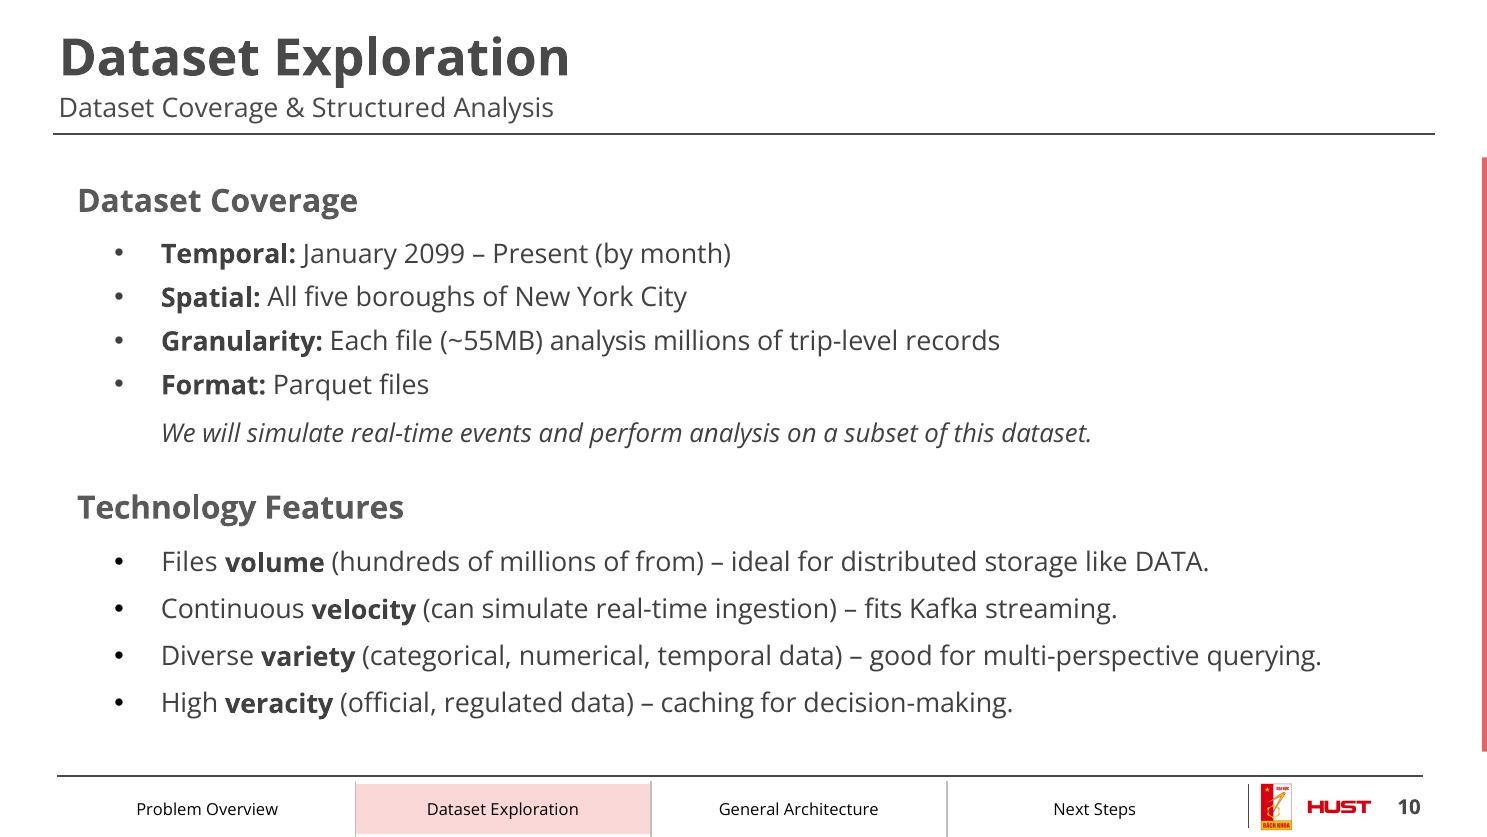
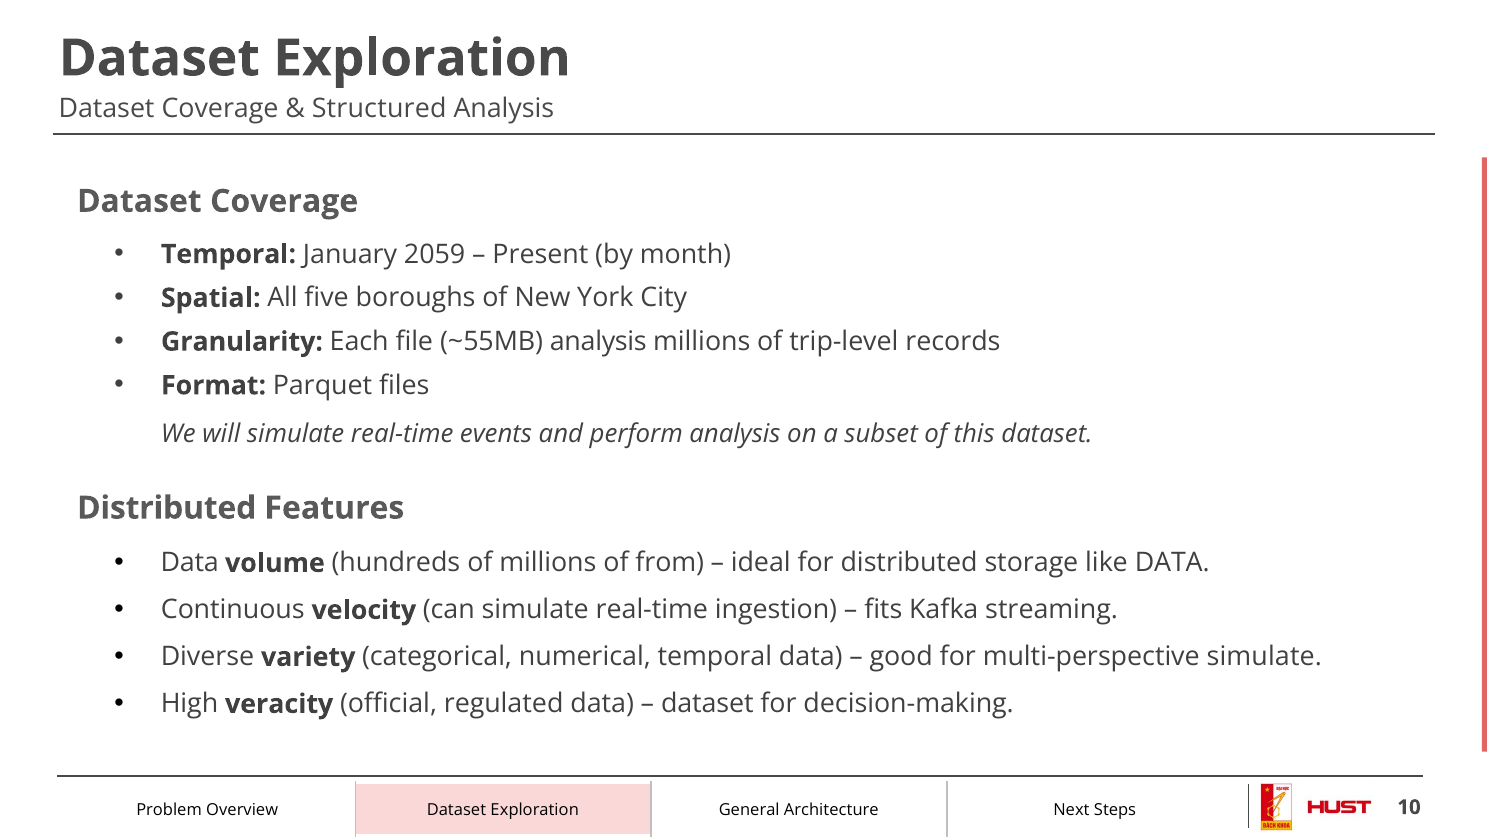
2099: 2099 -> 2059
Technology at (167, 508): Technology -> Distributed
Files at (189, 563): Files -> Data
multi-perspective querying: querying -> simulate
caching at (707, 704): caching -> dataset
